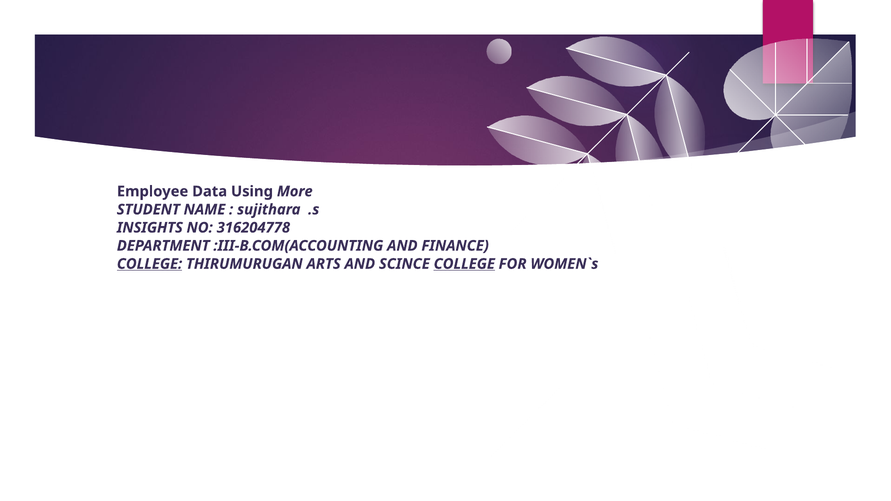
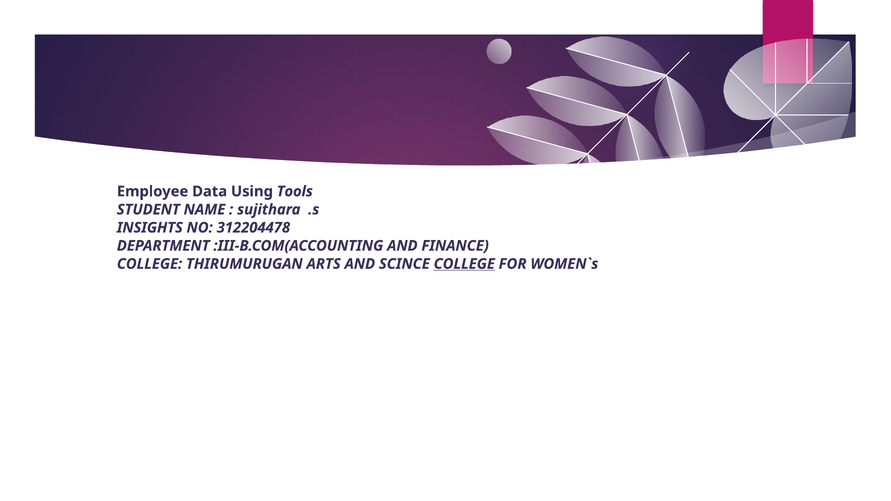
More: More -> Tools
316204778: 316204778 -> 312204478
COLLEGE at (150, 264) underline: present -> none
